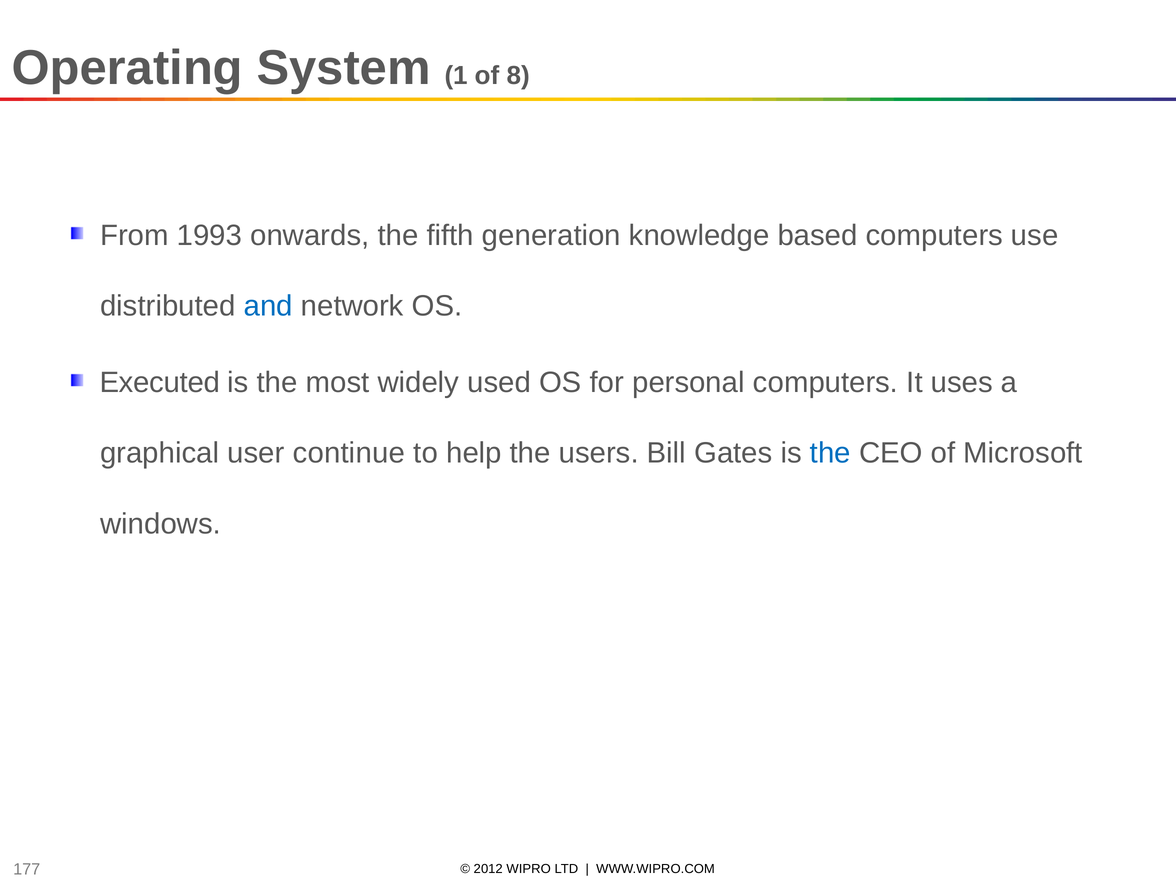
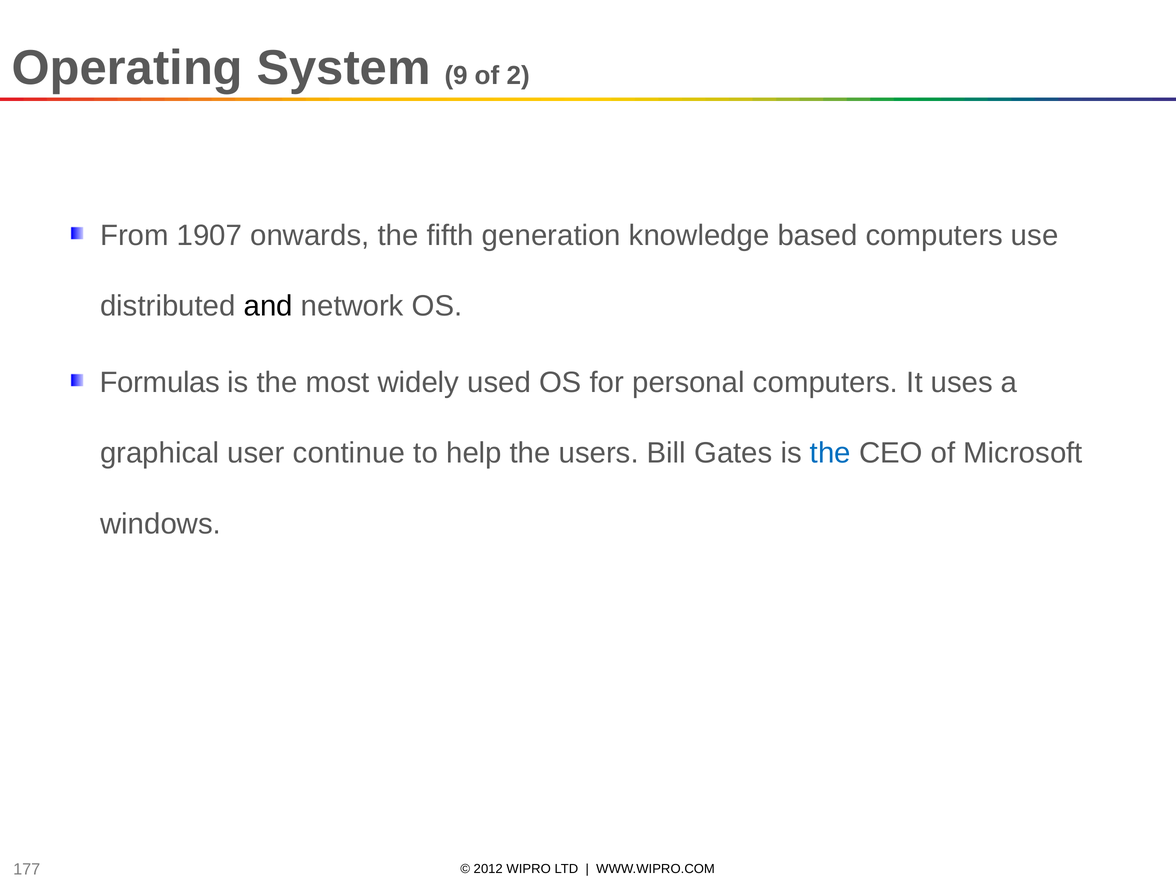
1: 1 -> 9
8: 8 -> 2
1993: 1993 -> 1907
and colour: blue -> black
Executed: Executed -> Formulas
